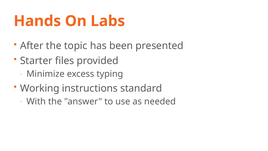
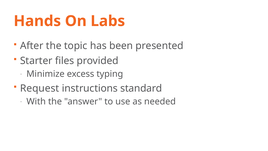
Working: Working -> Request
